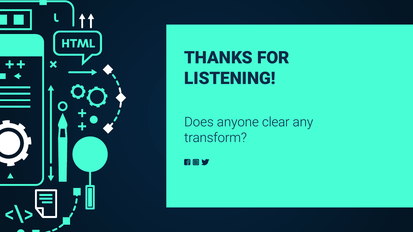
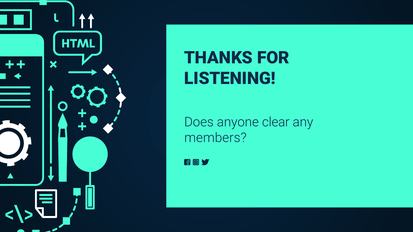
transform: transform -> members
